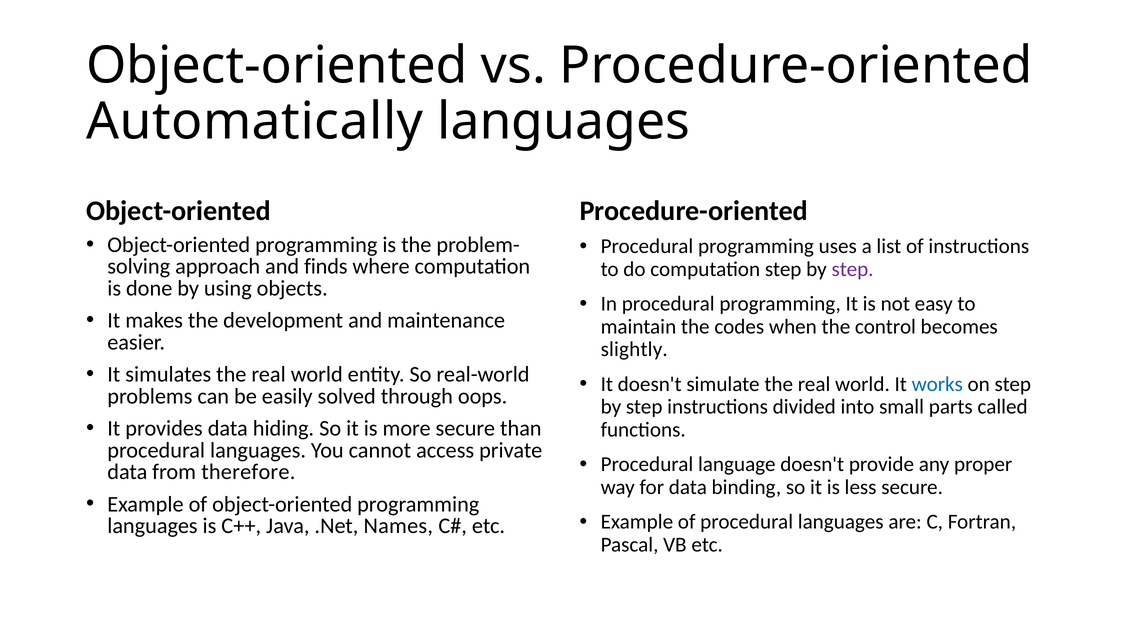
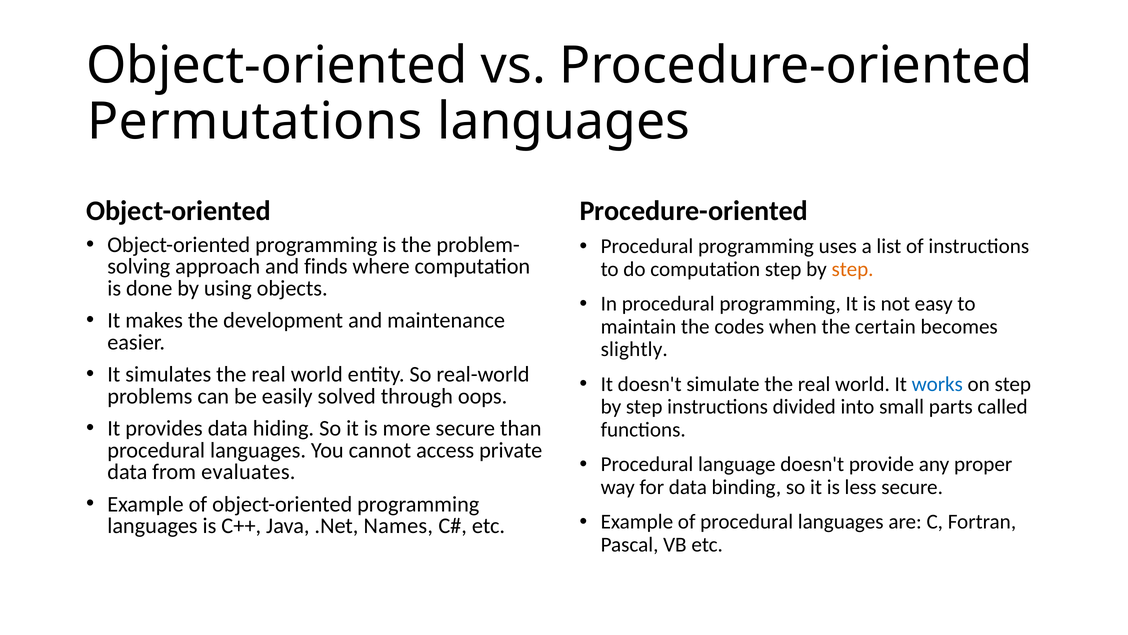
Automatically: Automatically -> Permutations
step at (853, 269) colour: purple -> orange
control: control -> certain
therefore: therefore -> evaluates
